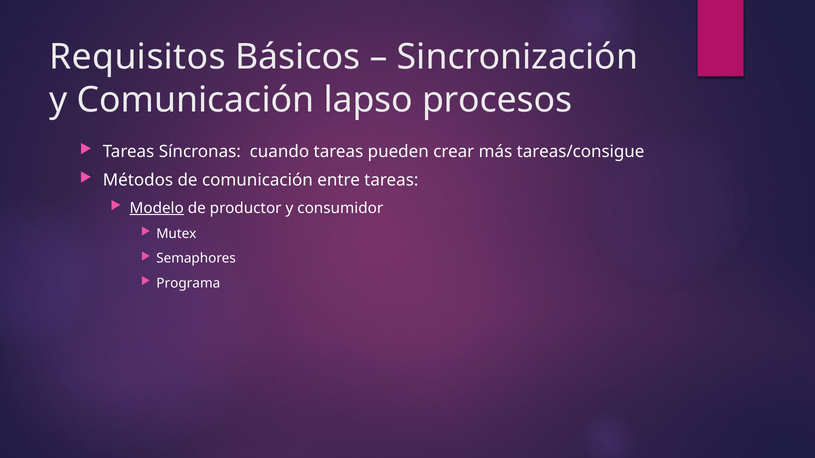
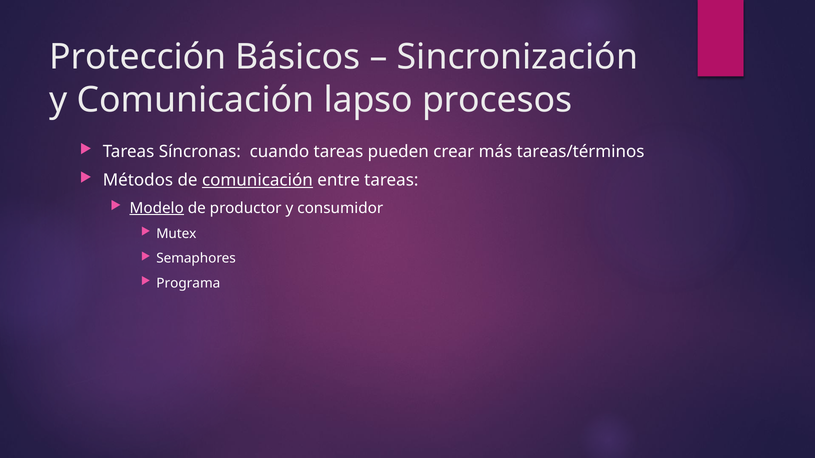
Requisitos: Requisitos -> Protección
tareas/consigue: tareas/consigue -> tareas/términos
comunicación at (257, 181) underline: none -> present
